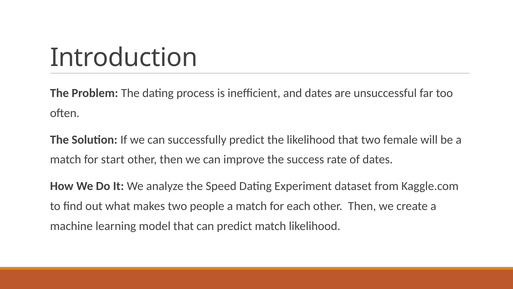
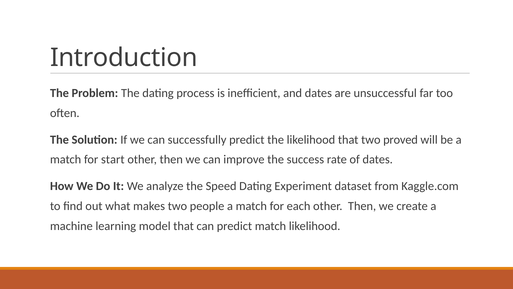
female: female -> proved
